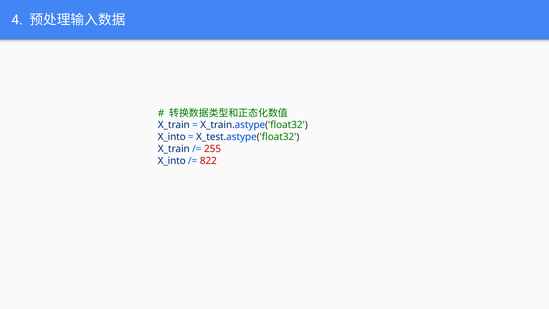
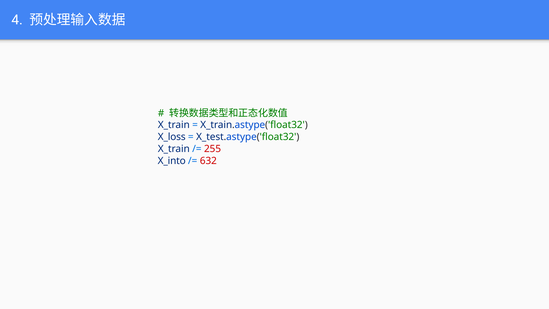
X_into at (172, 137): X_into -> X_loss
822: 822 -> 632
